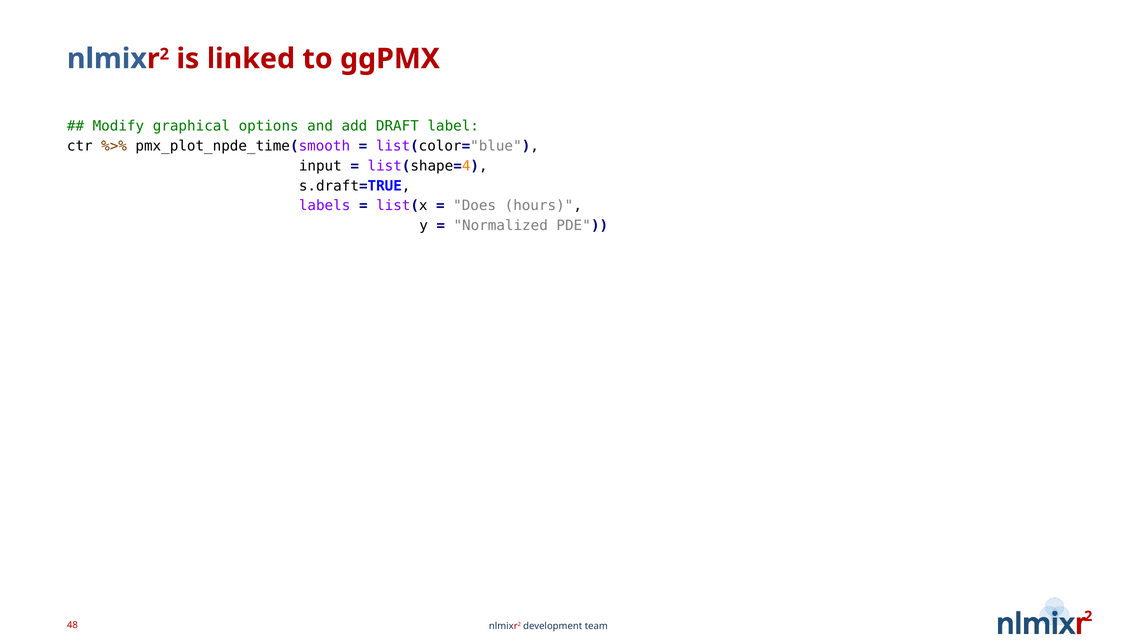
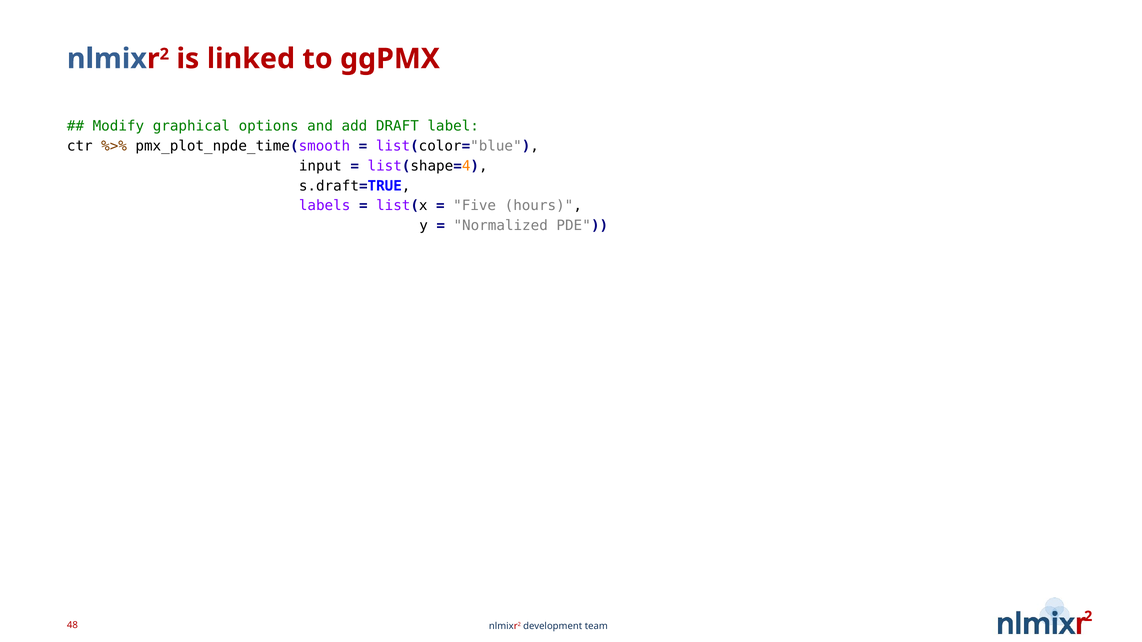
Does: Does -> Five
